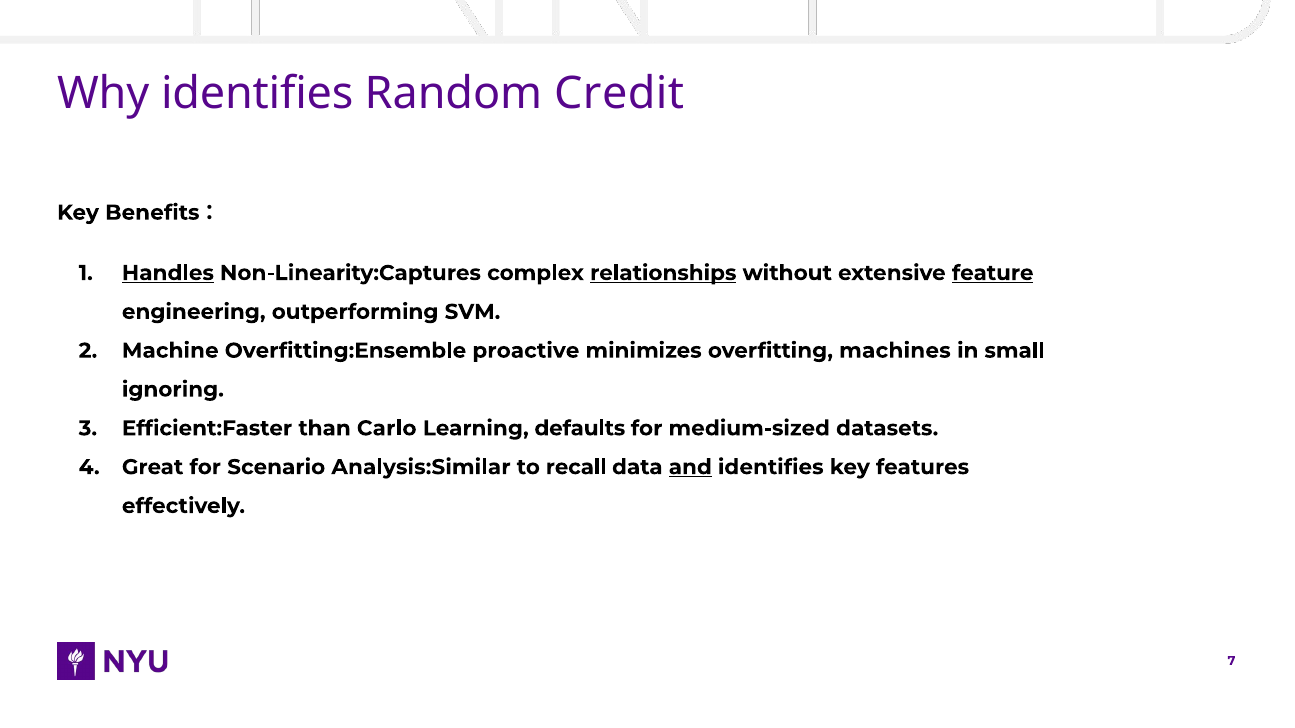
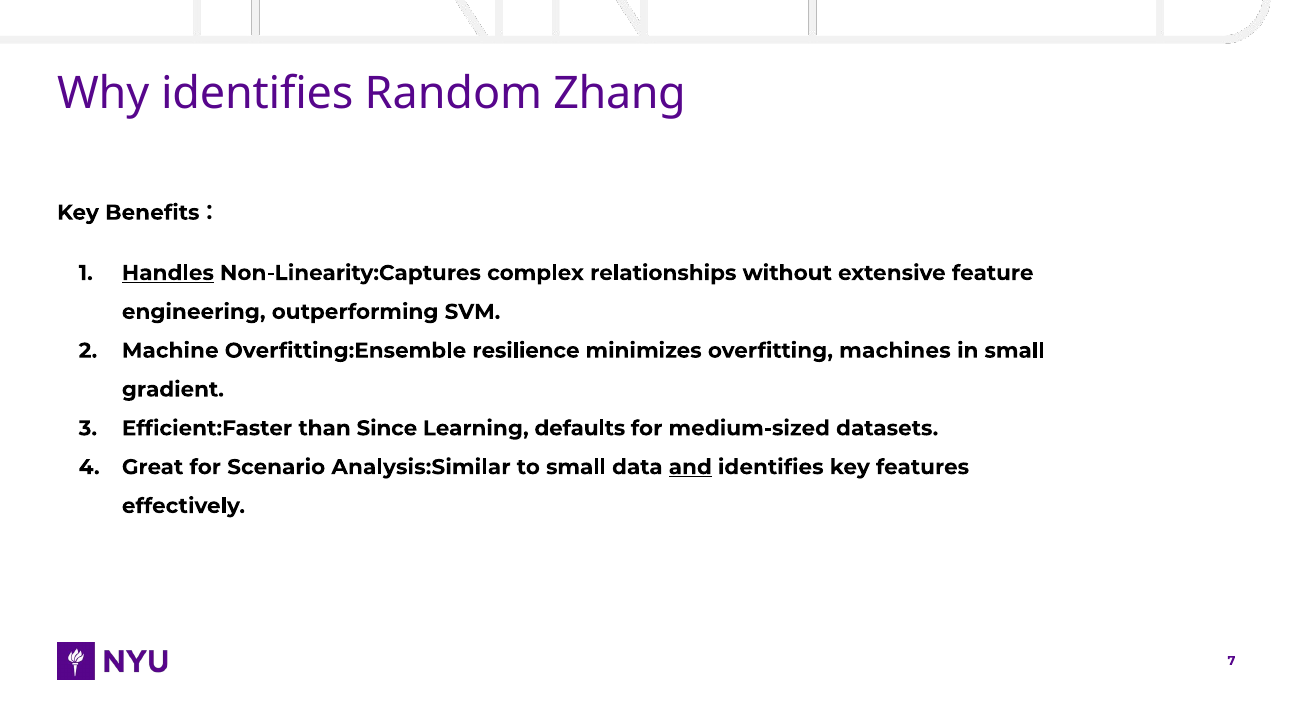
Credit: Credit -> Zhang
relationships underline: present -> none
feature underline: present -> none
proactive: proactive -> resilience
ignoring: ignoring -> gradient
Carlo: Carlo -> Since
to recall: recall -> small
